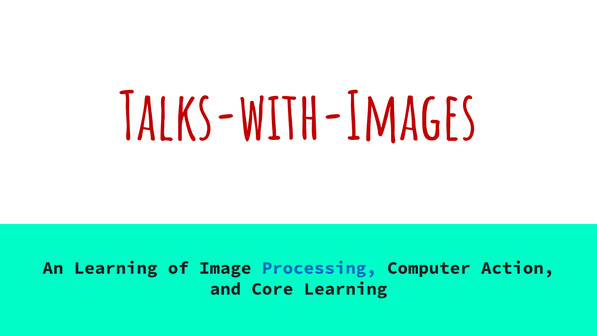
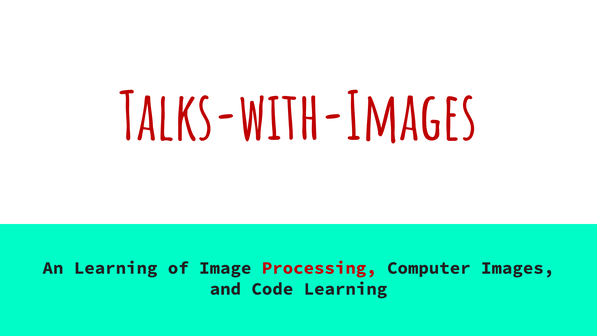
Processing colour: blue -> red
Action: Action -> Images
Core: Core -> Code
